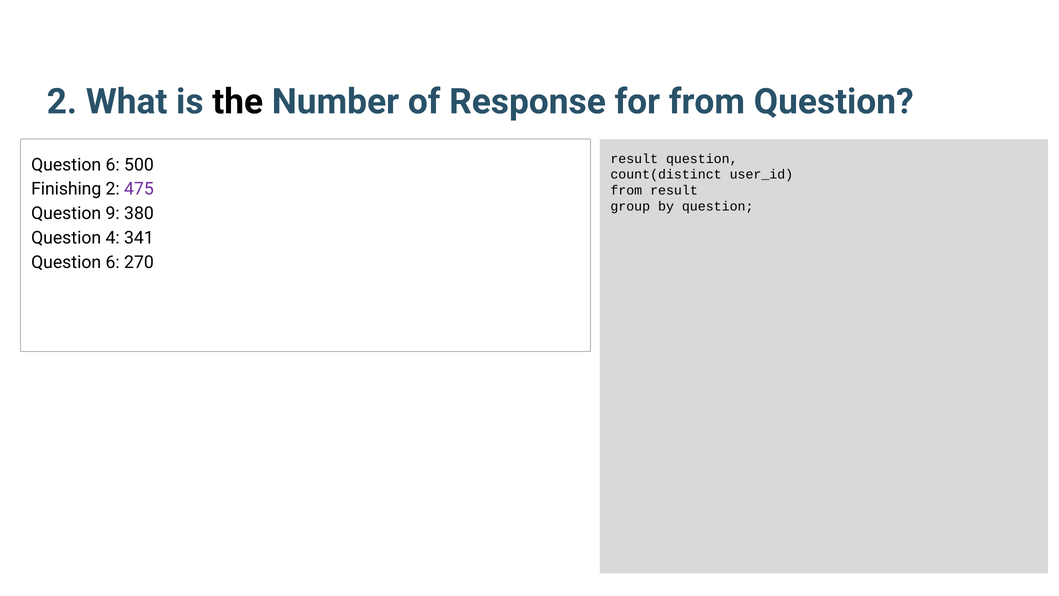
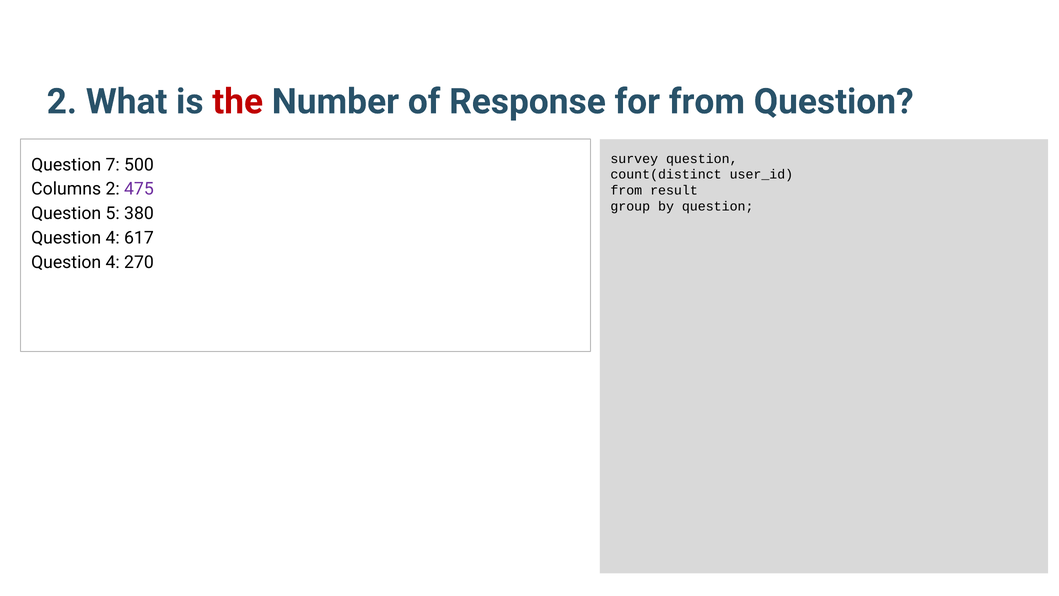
the colour: black -> red
result at (634, 159): result -> survey
6 at (113, 165): 6 -> 7
Finishing: Finishing -> Columns
9: 9 -> 5
341: 341 -> 617
6 at (113, 262): 6 -> 4
